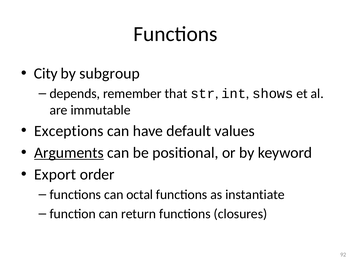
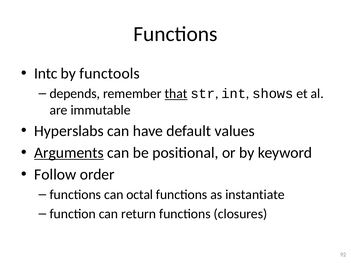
City: City -> Intc
subgroup: subgroup -> functools
that underline: none -> present
Exceptions: Exceptions -> Hyperslabs
Export: Export -> Follow
